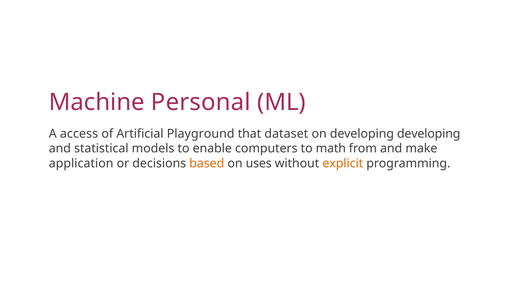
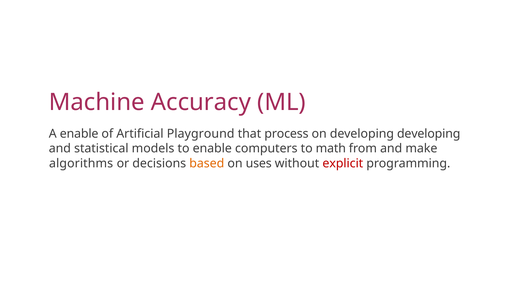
Personal: Personal -> Accuracy
A access: access -> enable
dataset: dataset -> process
application: application -> algorithms
explicit colour: orange -> red
